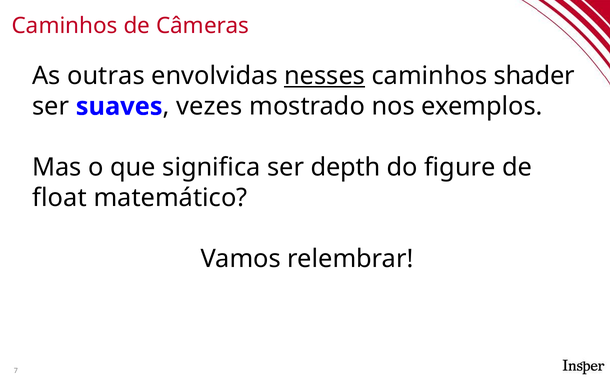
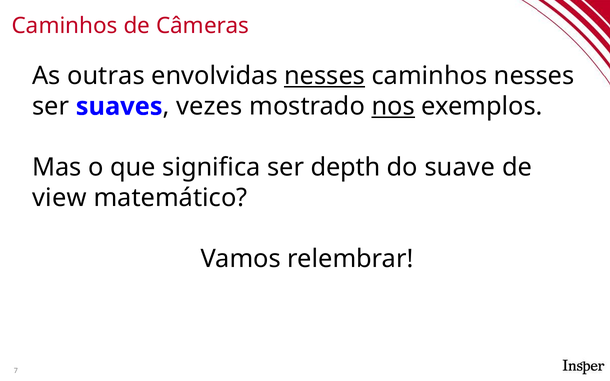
caminhos shader: shader -> nesses
nos underline: none -> present
figure: figure -> suave
float: float -> view
